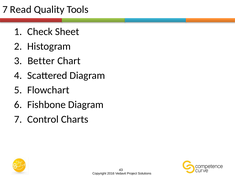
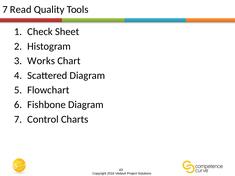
Better: Better -> Works
